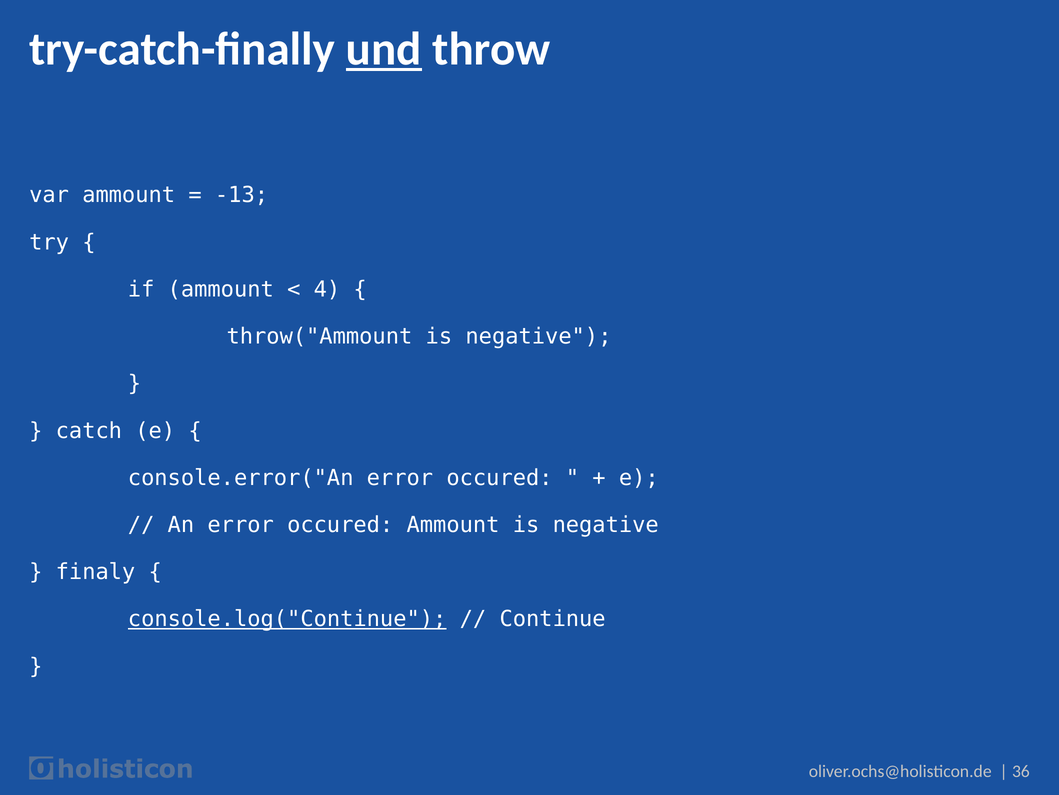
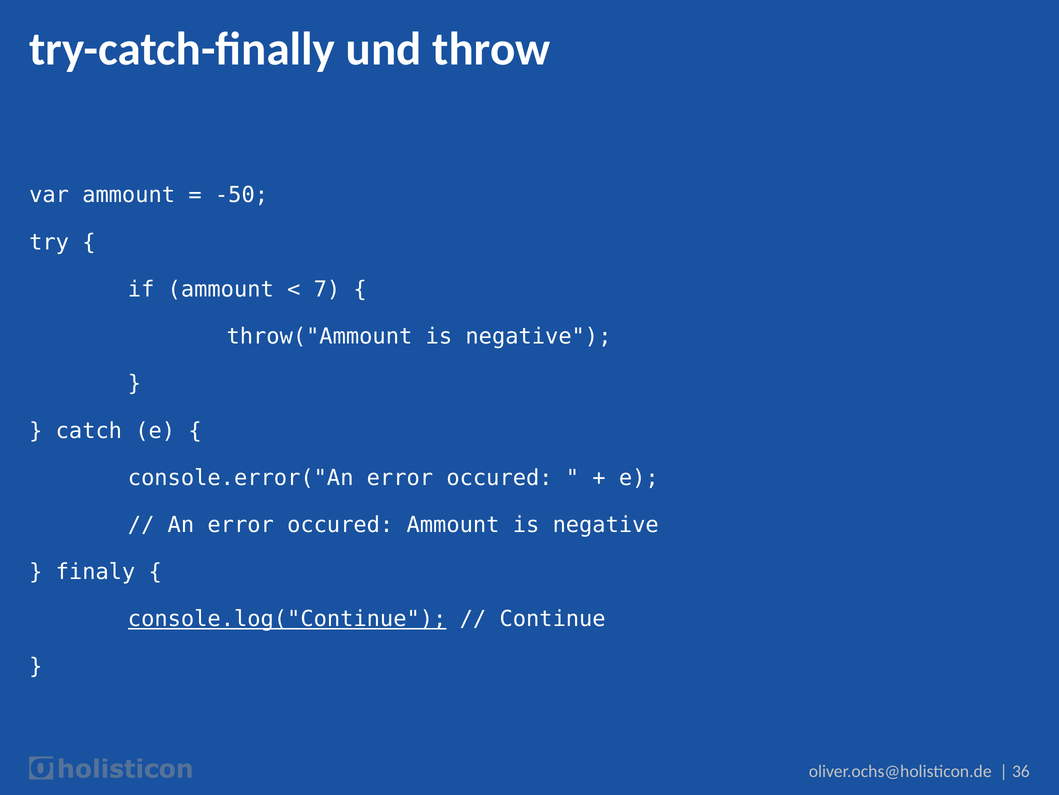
und underline: present -> none
-13: -13 -> -50
4: 4 -> 7
